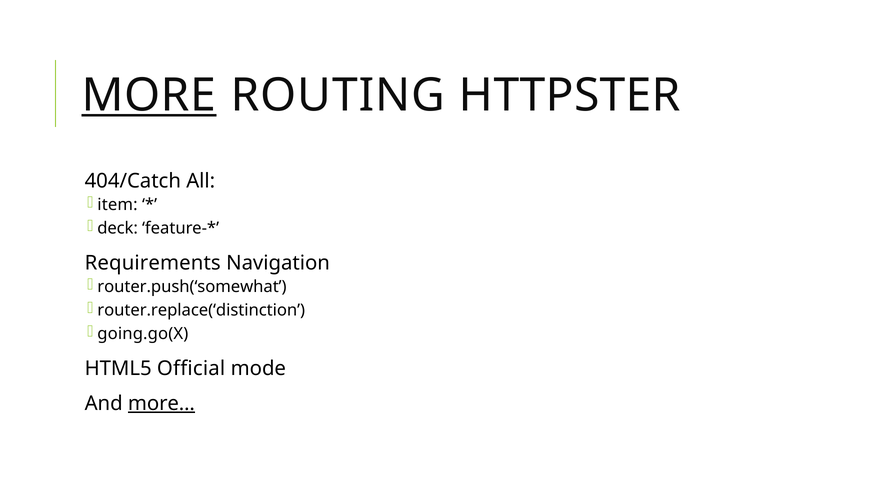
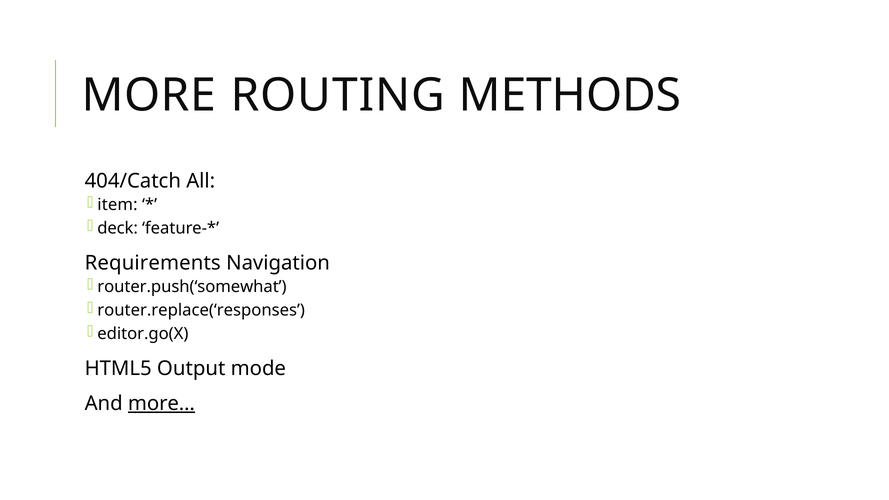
MORE underline: present -> none
HTTPSTER: HTTPSTER -> METHODS
router.replace(‘distinction: router.replace(‘distinction -> router.replace(‘responses
going.go(X: going.go(X -> editor.go(X
Official: Official -> Output
